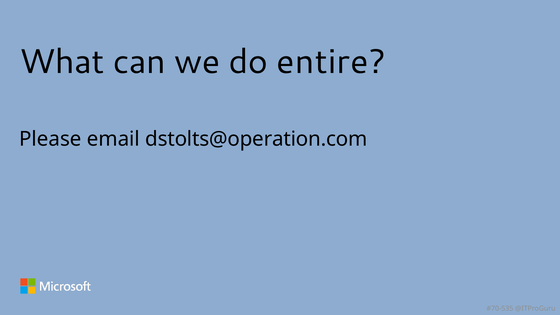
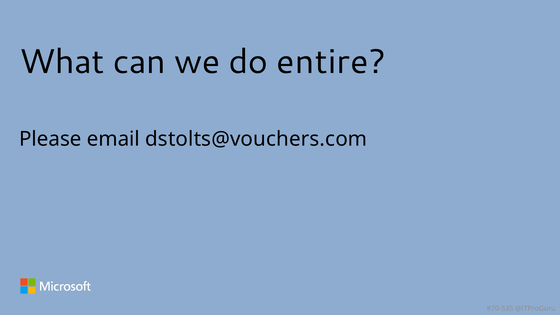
dstolts@operation.com: dstolts@operation.com -> dstolts@vouchers.com
